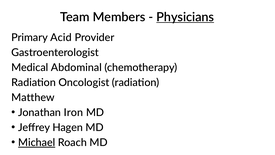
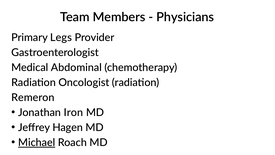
Physicians underline: present -> none
Acid: Acid -> Legs
Matthew: Matthew -> Remeron
